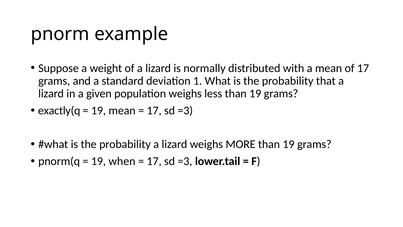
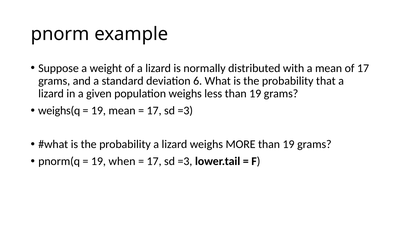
1: 1 -> 6
exactly(q: exactly(q -> weighs(q
